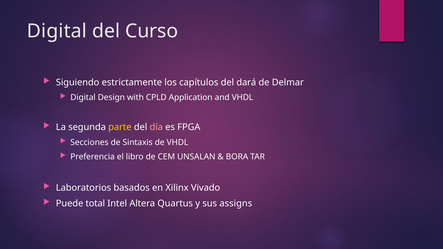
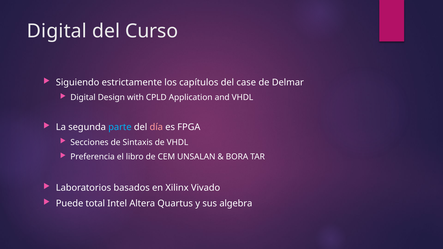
dará: dará -> case
parte colour: yellow -> light blue
assigns: assigns -> algebra
